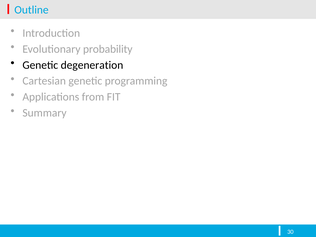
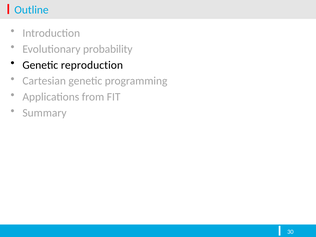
degeneration: degeneration -> reproduction
